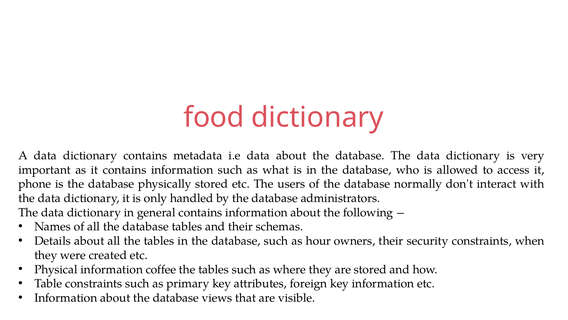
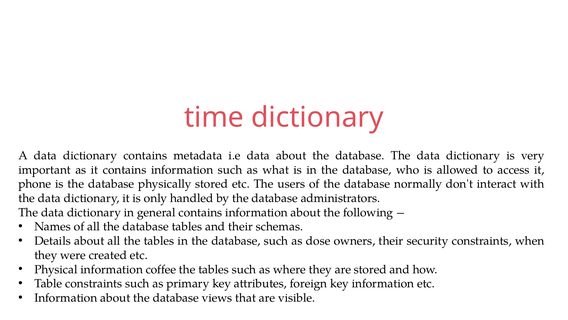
food: food -> time
hour: hour -> dose
